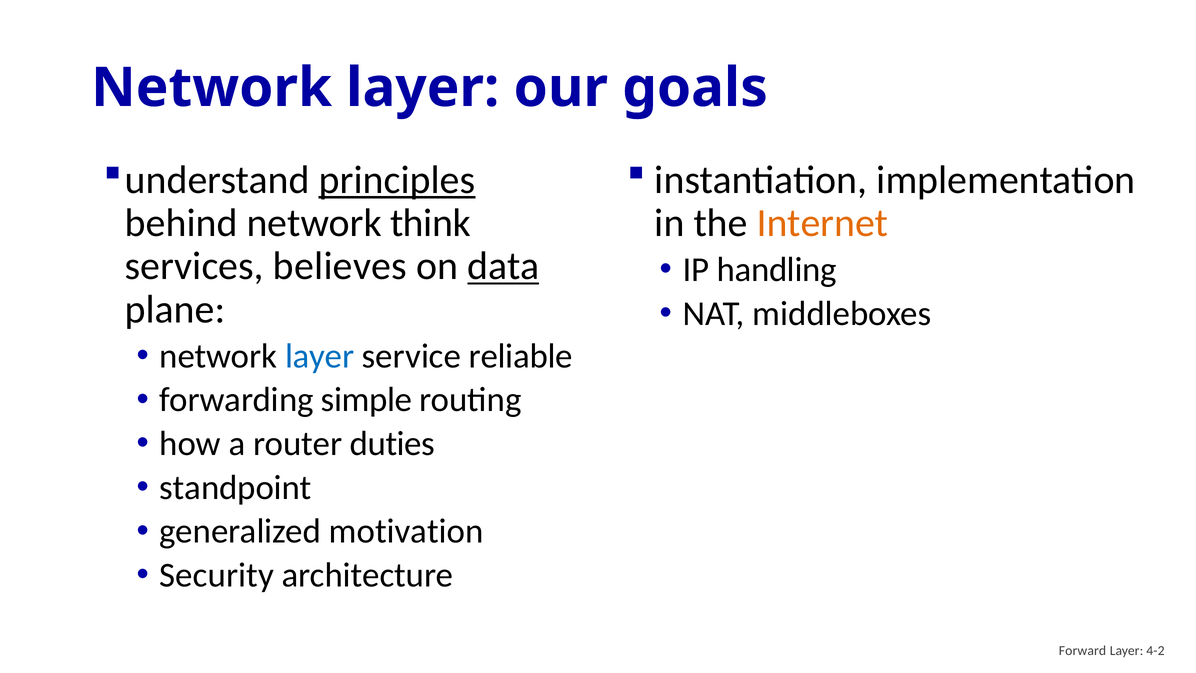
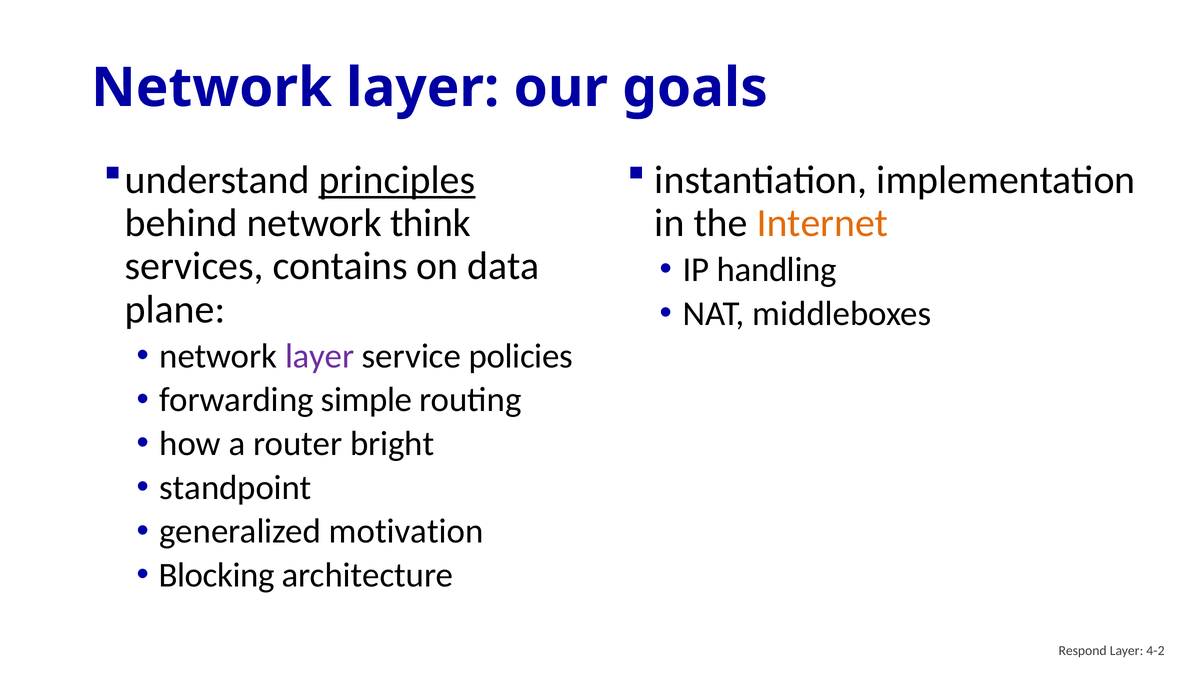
believes: believes -> contains
data underline: present -> none
layer at (320, 356) colour: blue -> purple
reliable: reliable -> policies
duties: duties -> bright
Security: Security -> Blocking
Forward: Forward -> Respond
